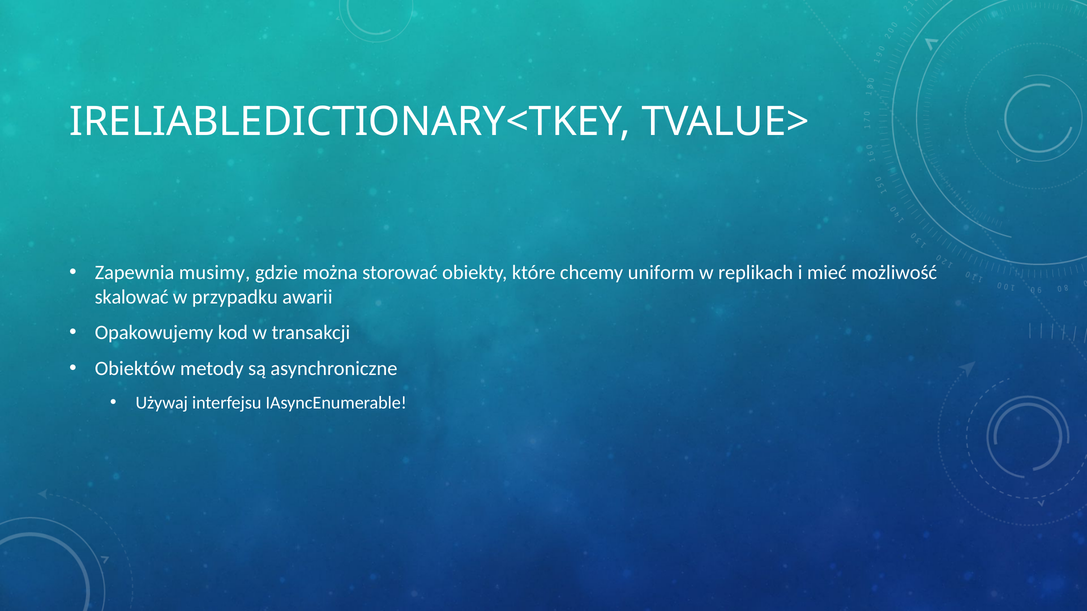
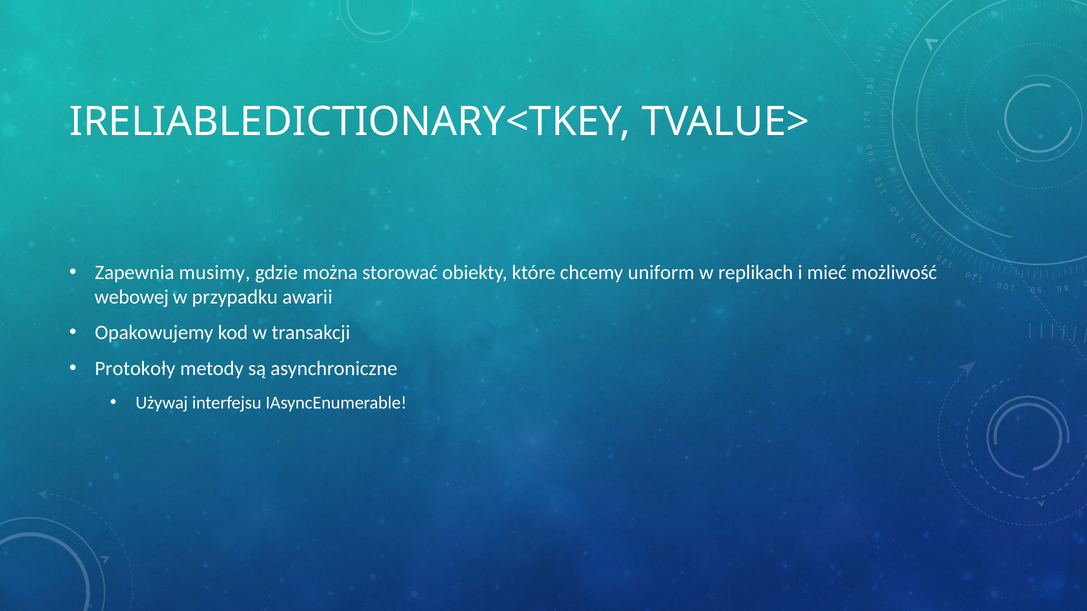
skalować: skalować -> webowej
Obiektów: Obiektów -> Protokoły
